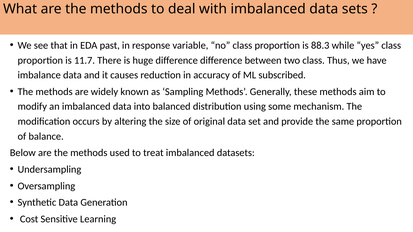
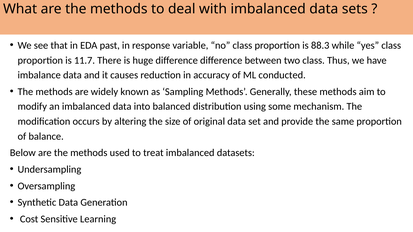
subscribed: subscribed -> conducted
